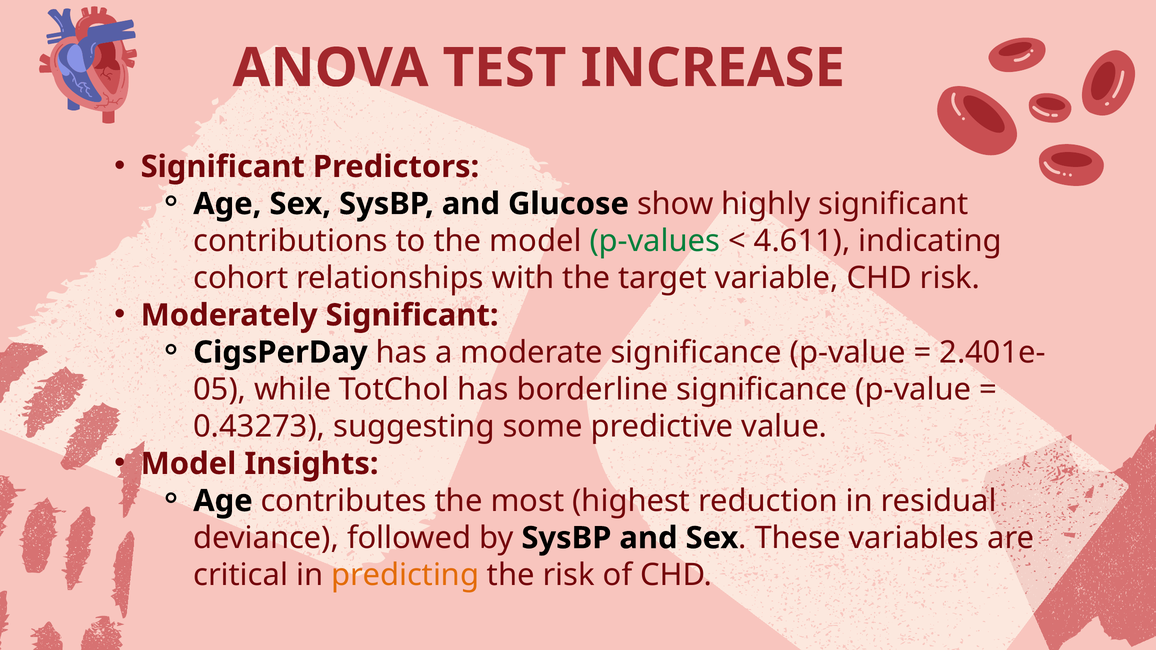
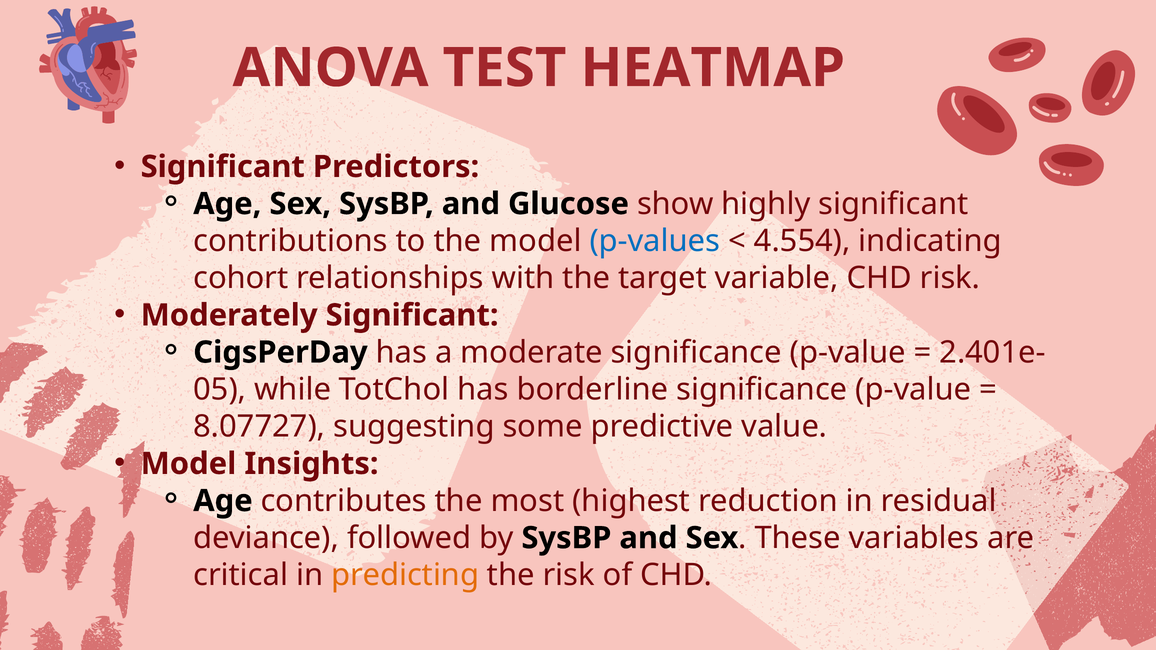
INCREASE: INCREASE -> HEATMAP
p-values colour: green -> blue
4.611: 4.611 -> 4.554
0.43273: 0.43273 -> 8.07727
